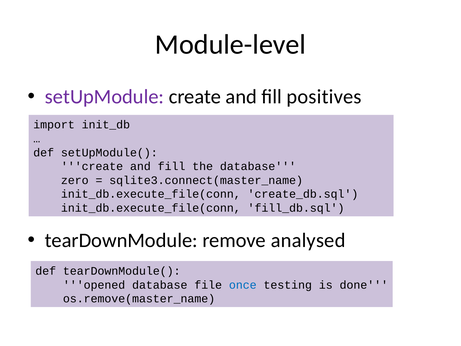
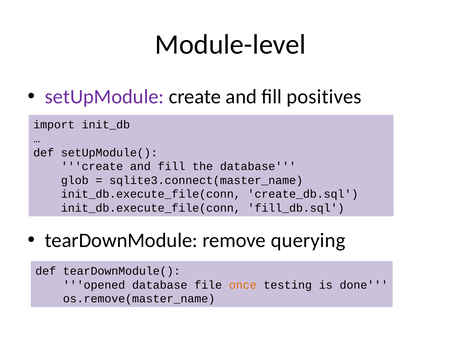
zero: zero -> glob
analysed: analysed -> querying
once colour: blue -> orange
